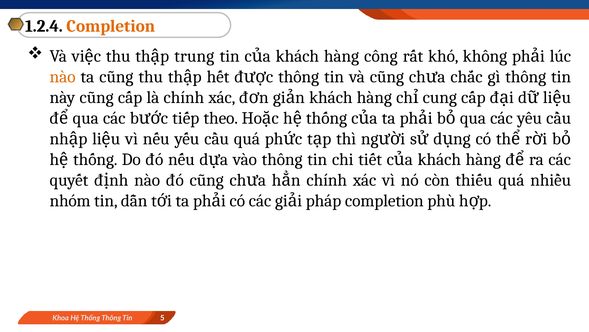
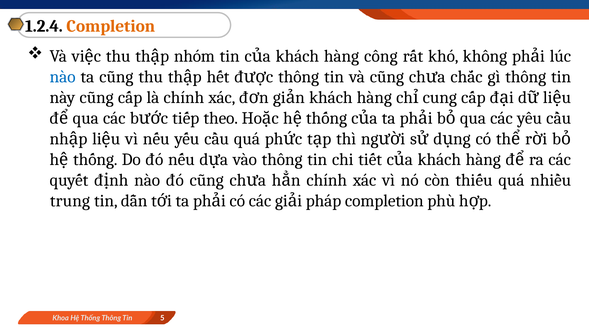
trung: trung -> nhóm
nào at (63, 77) colour: orange -> blue
nhóm: nhóm -> trung
